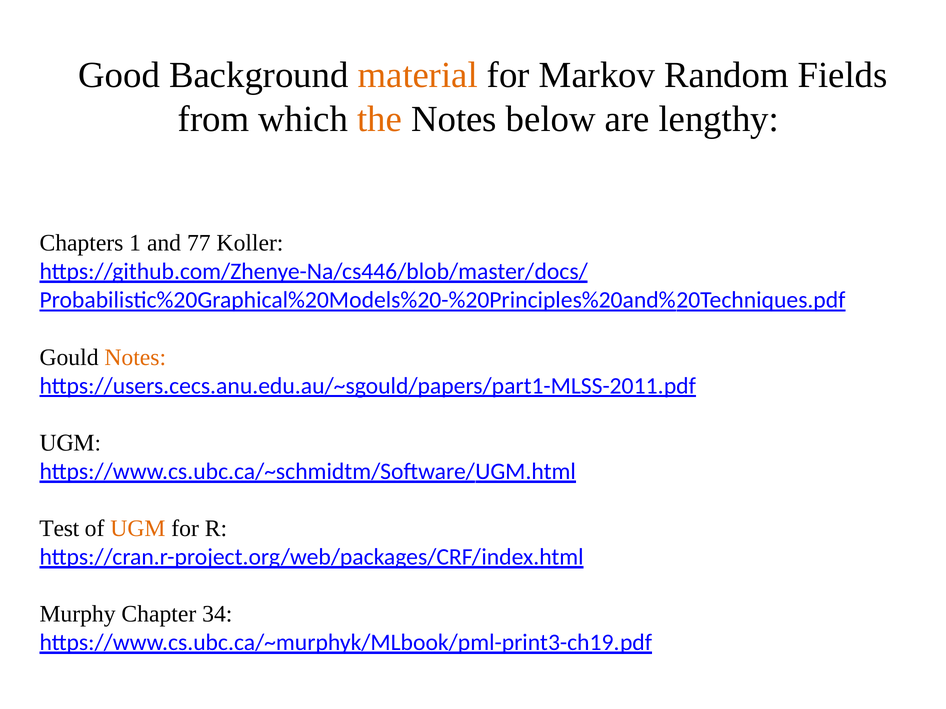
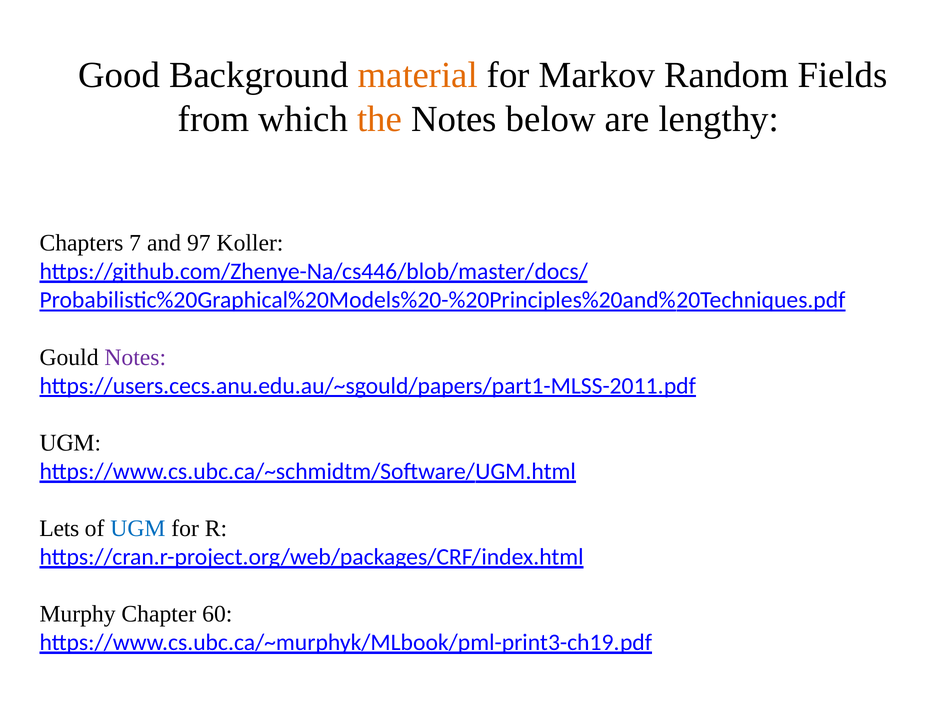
1: 1 -> 7
77: 77 -> 97
Notes at (135, 358) colour: orange -> purple
Test: Test -> Lets
UGM at (138, 529) colour: orange -> blue
34: 34 -> 60
